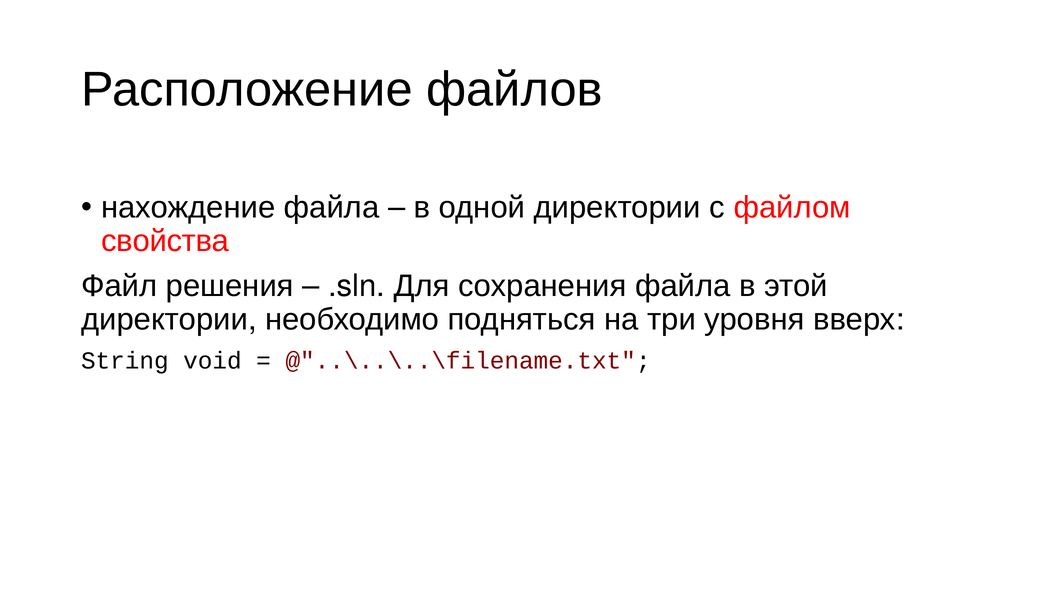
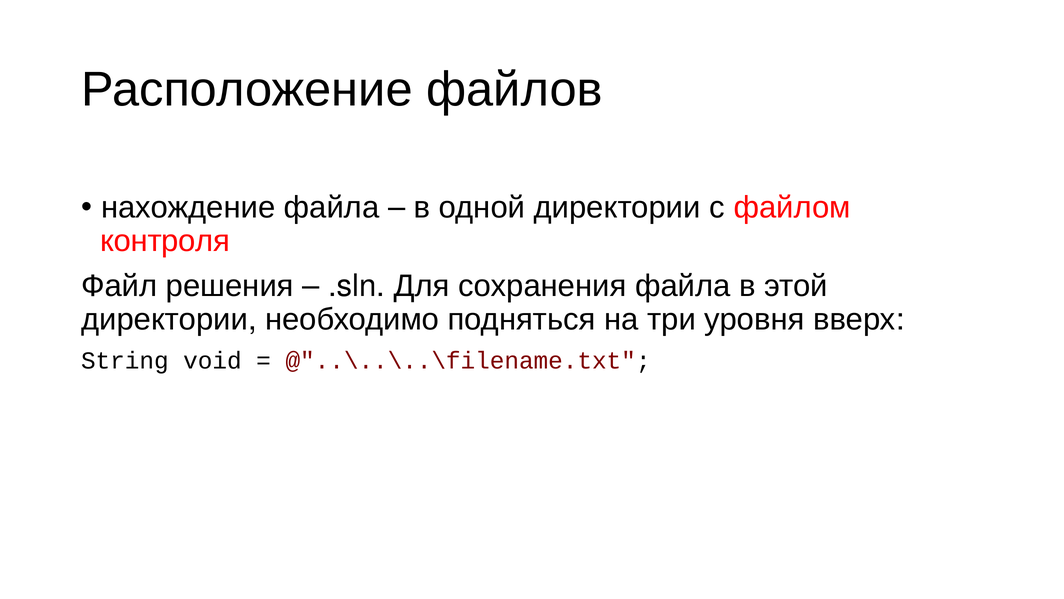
свойства: свойства -> контроля
